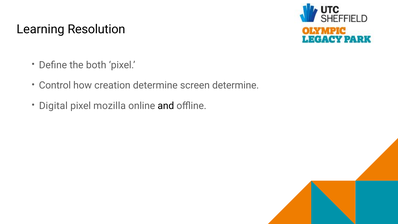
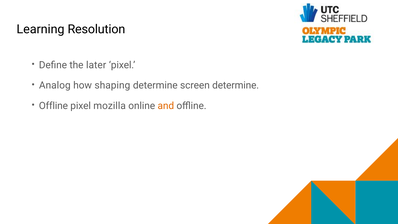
both: both -> later
Control: Control -> Analog
creation: creation -> shaping
Digital at (53, 106): Digital -> Offline
and colour: black -> orange
